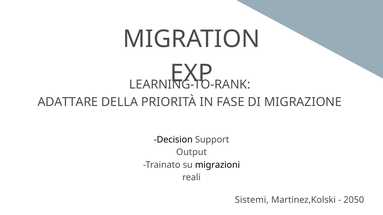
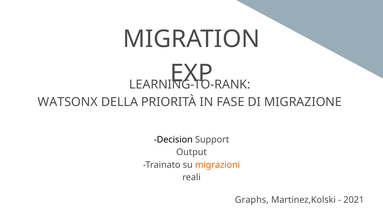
ADATTARE: ADATTARE -> WATSONX
migrazioni colour: black -> orange
Sistemi: Sistemi -> Graphs
2050: 2050 -> 2021
